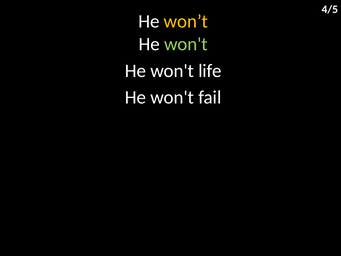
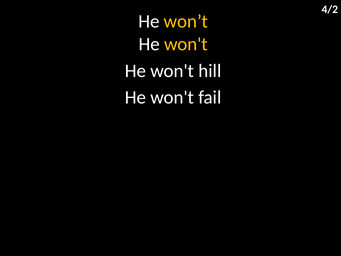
4/5: 4/5 -> 4/2
won't at (186, 44) colour: light green -> yellow
life: life -> hill
